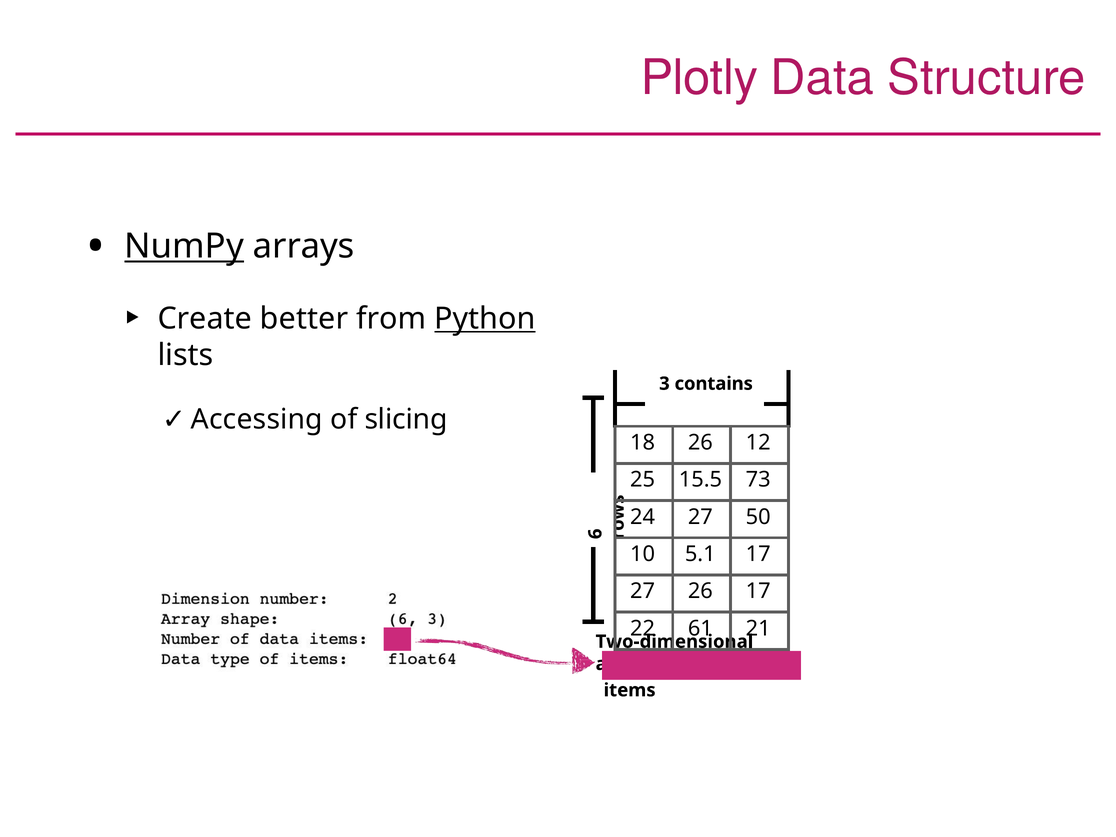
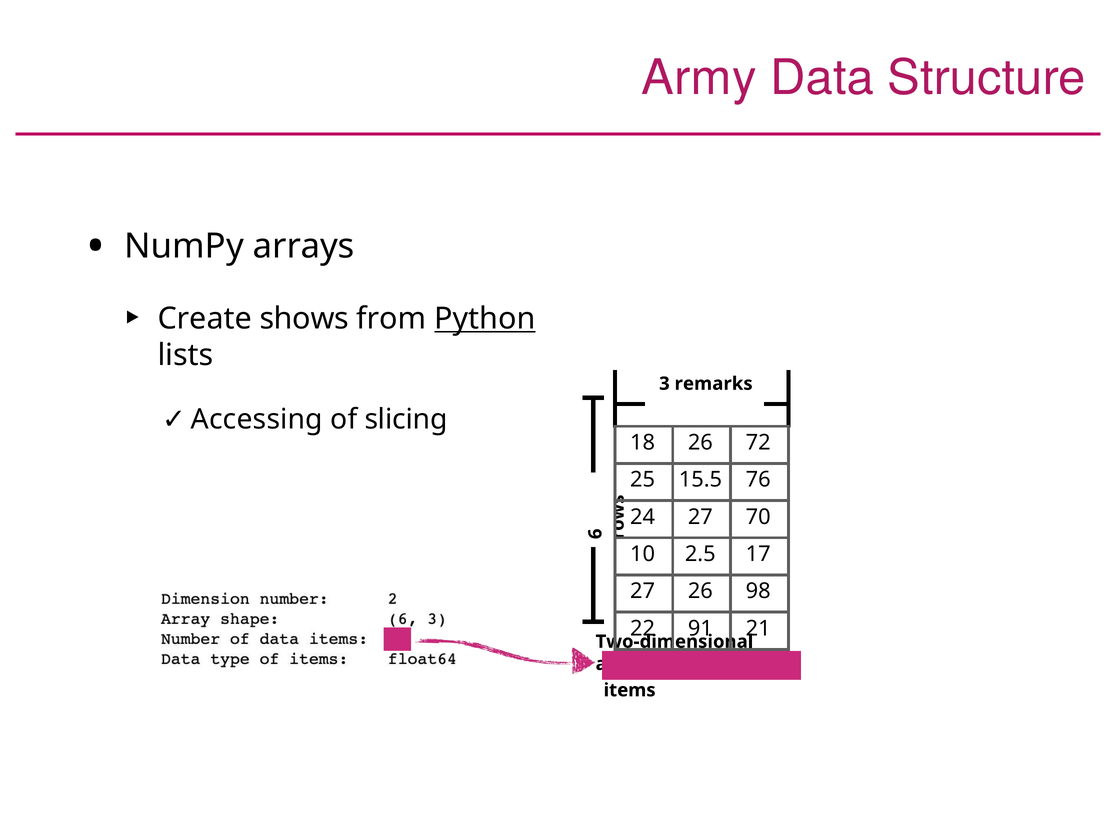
Plotly: Plotly -> Army
NumPy underline: present -> none
better: better -> shows
contains: contains -> remarks
12: 12 -> 72
73: 73 -> 76
50: 50 -> 70
5.1: 5.1 -> 2.5
26 17: 17 -> 98
61: 61 -> 91
